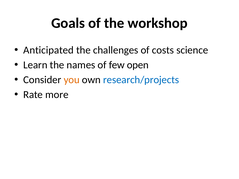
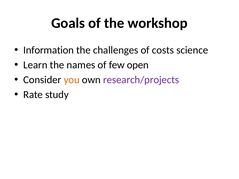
Anticipated: Anticipated -> Information
research/projects colour: blue -> purple
more: more -> study
